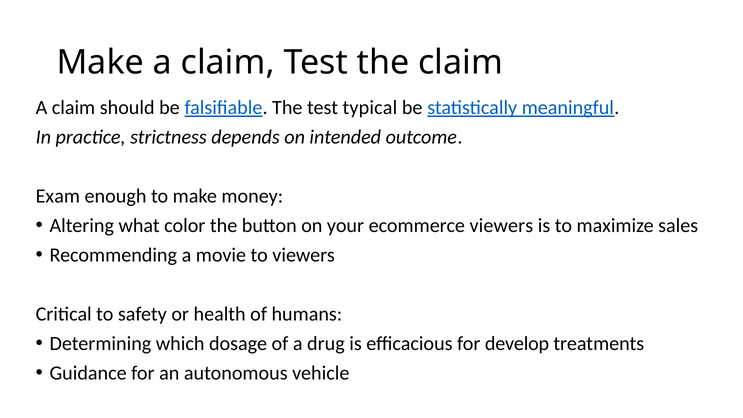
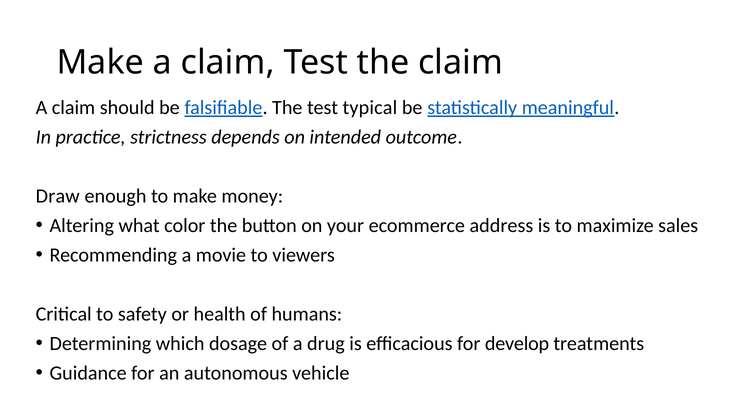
Exam: Exam -> Draw
ecommerce viewers: viewers -> address
